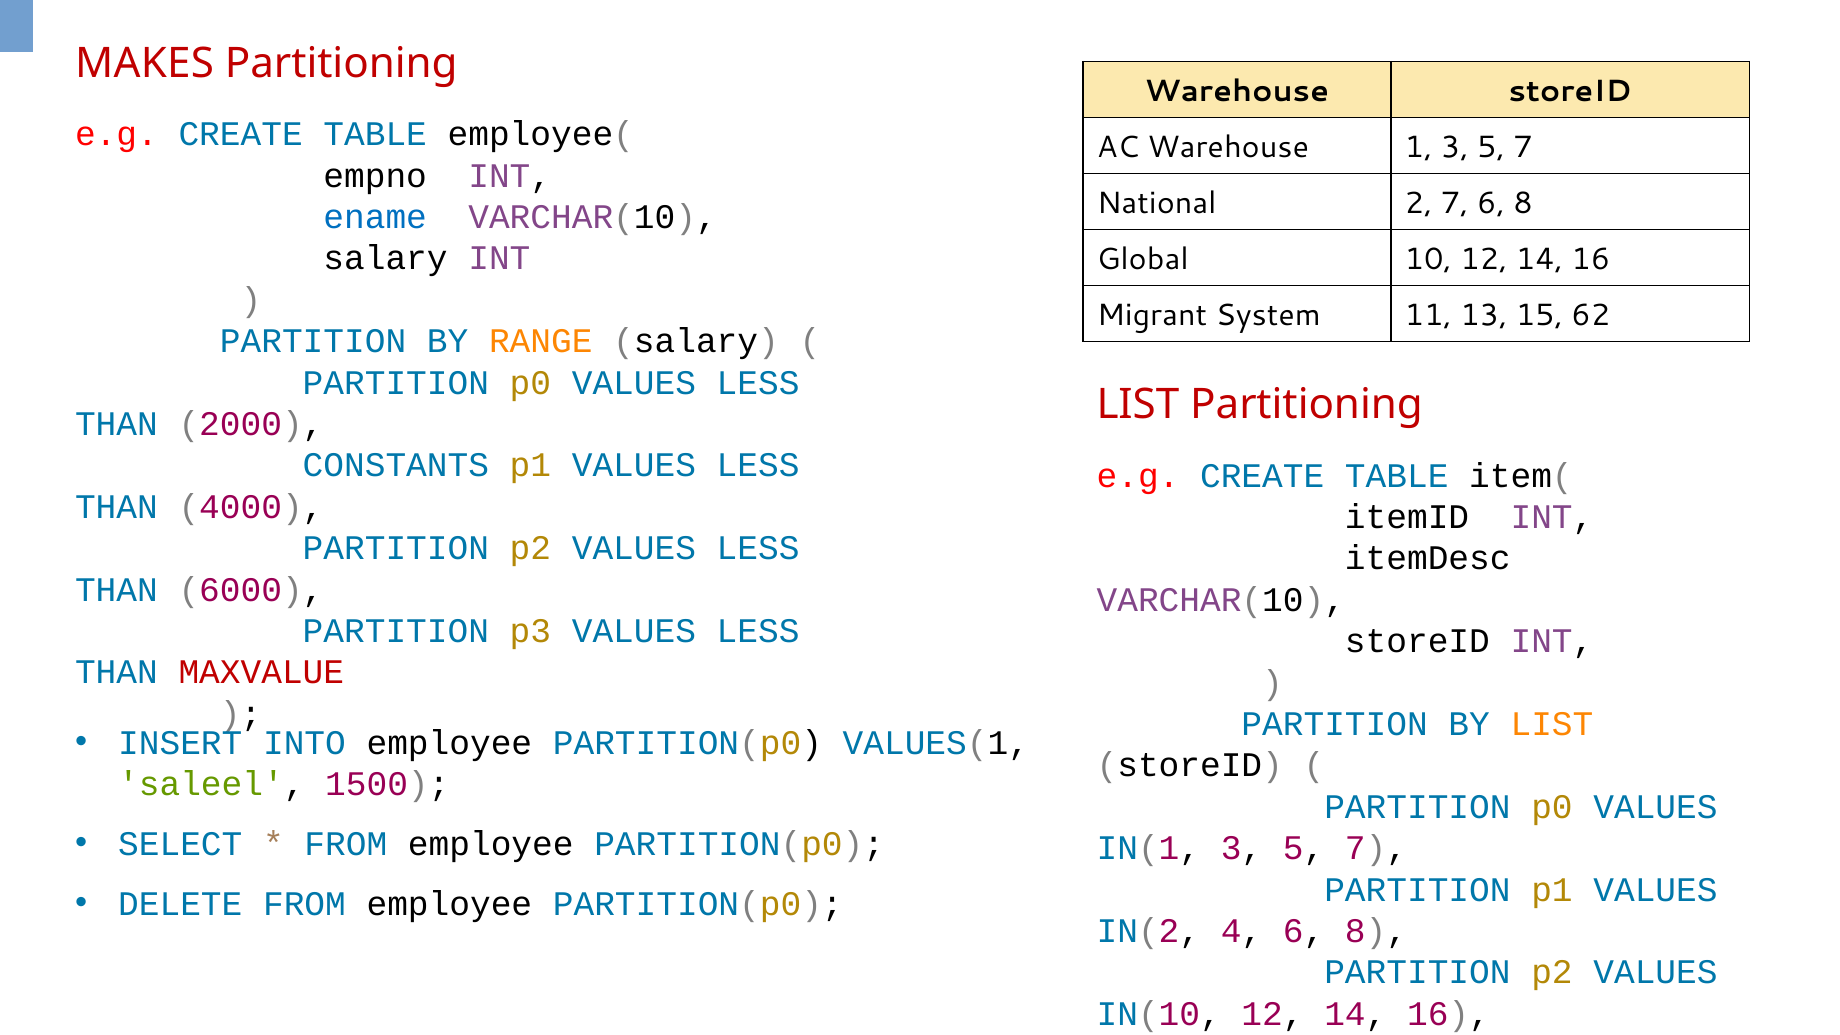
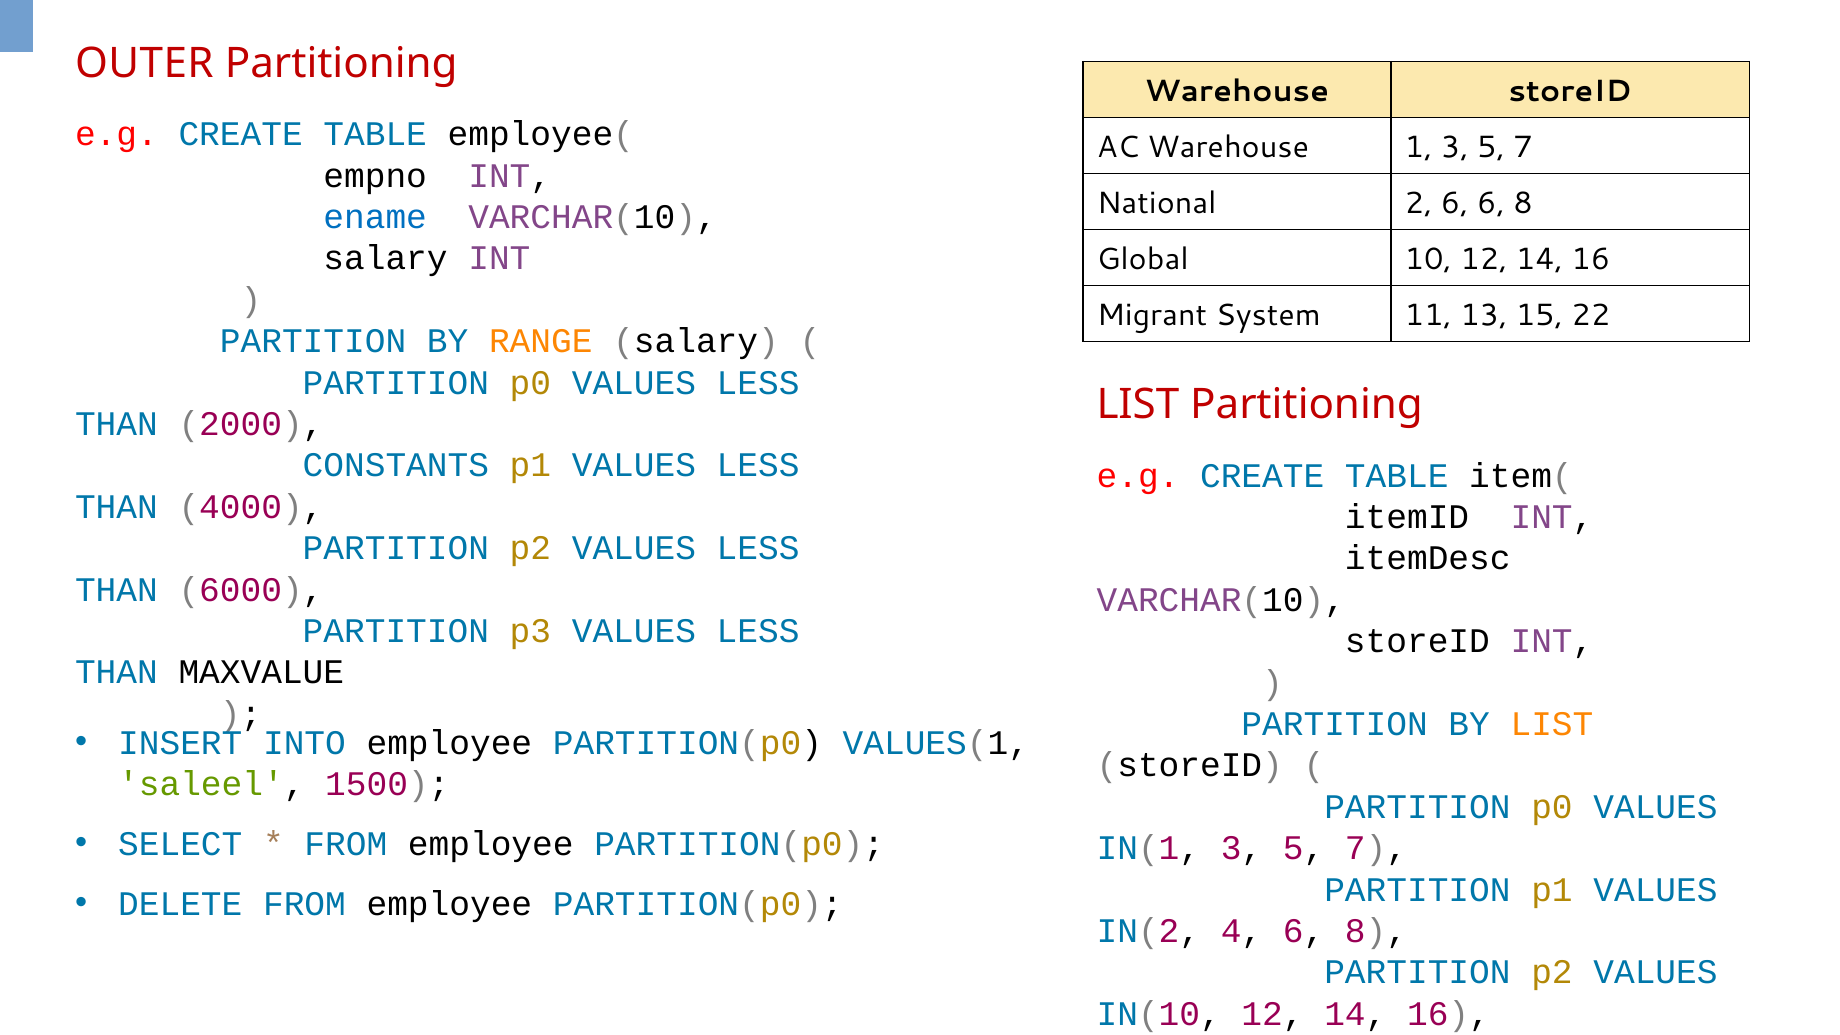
MAKES: MAKES -> OUTER
2 7: 7 -> 6
62: 62 -> 22
MAXVALUE colour: red -> black
